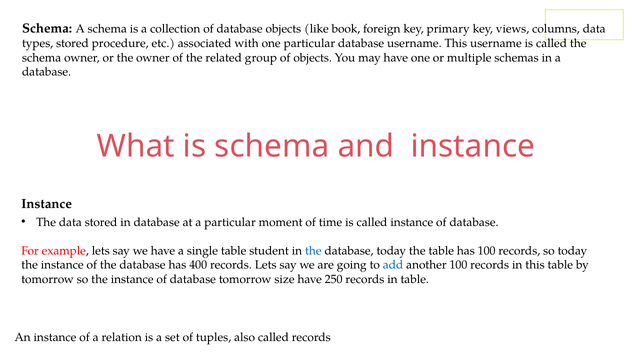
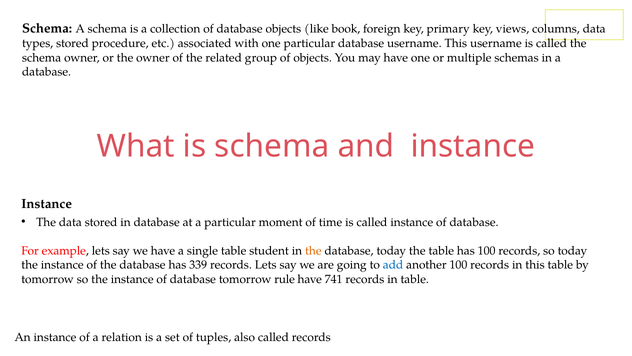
the at (313, 250) colour: blue -> orange
400: 400 -> 339
size: size -> rule
250: 250 -> 741
